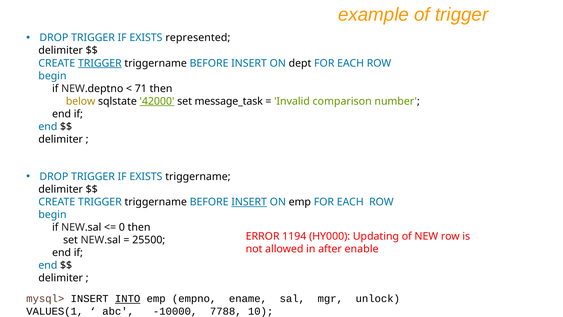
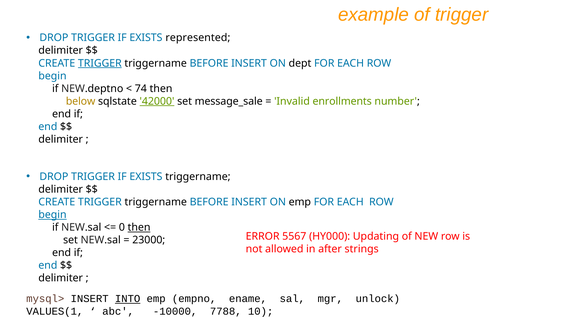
71: 71 -> 74
message_task: message_task -> message_sale
comparison: comparison -> enrollments
INSERT at (249, 202) underline: present -> none
begin at (52, 214) underline: none -> present
then at (139, 227) underline: none -> present
1194: 1194 -> 5567
25500: 25500 -> 23000
enable: enable -> strings
